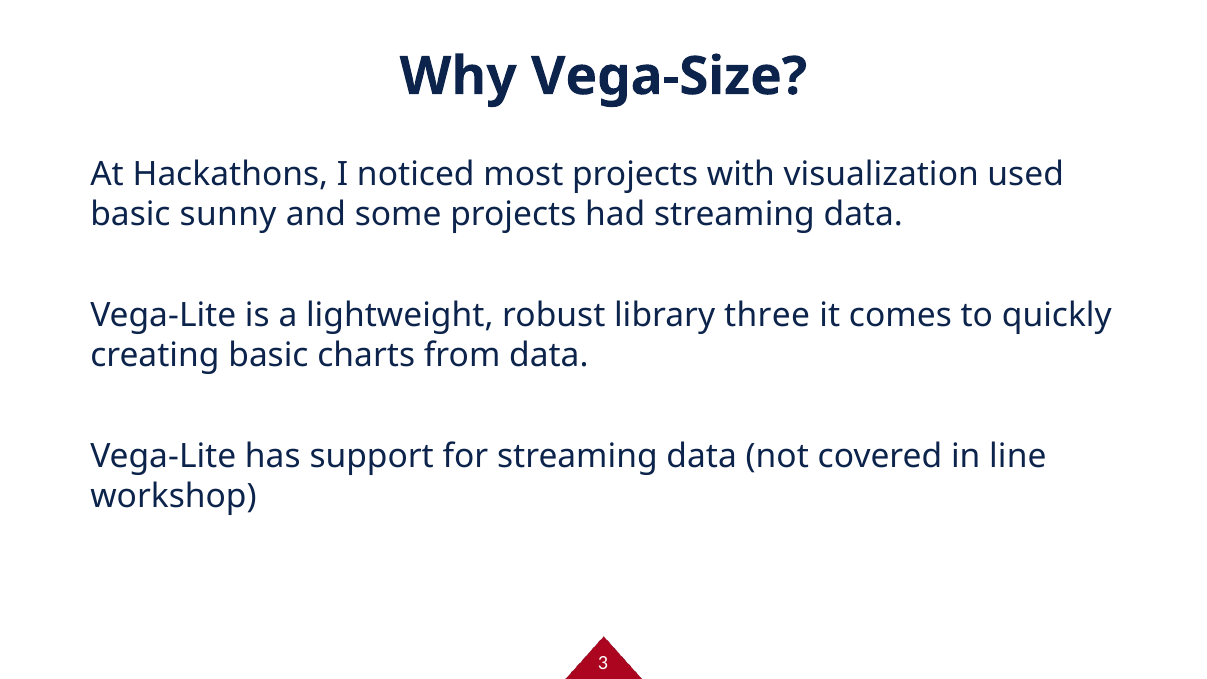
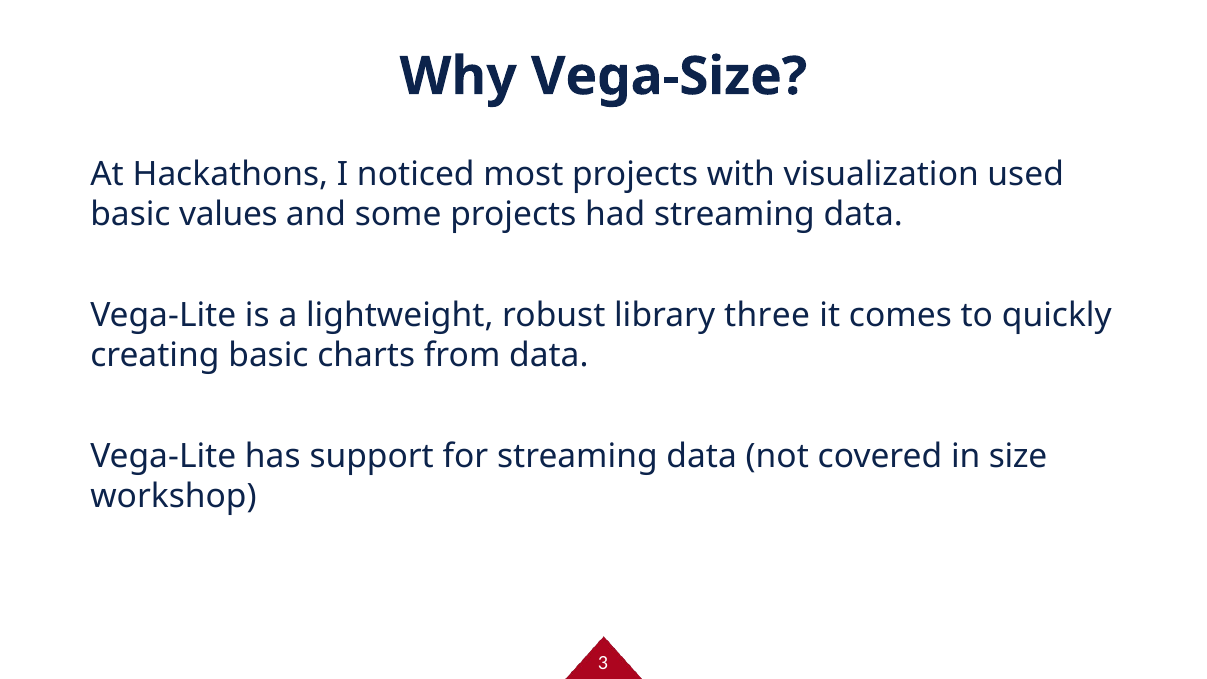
sunny: sunny -> values
line: line -> size
